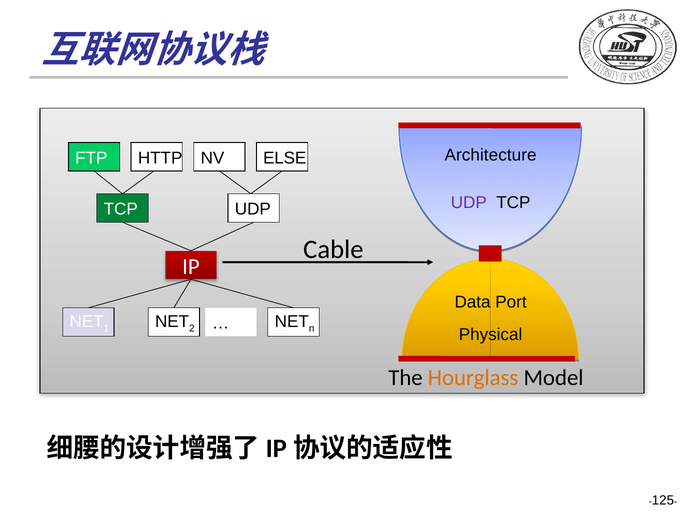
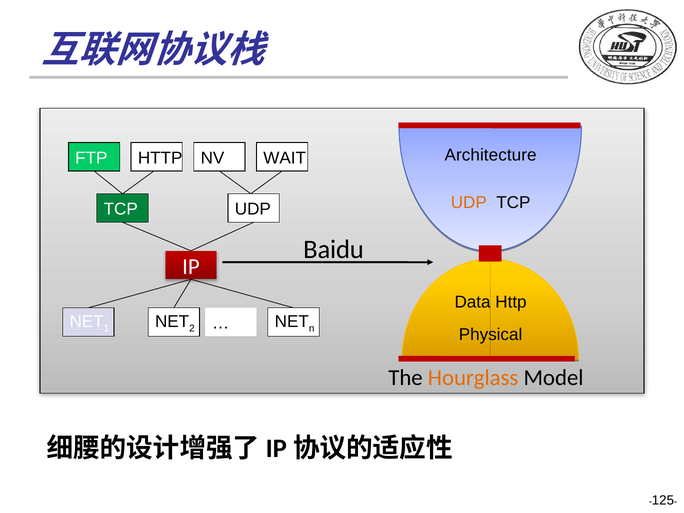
ELSE: ELSE -> WAIT
UDP at (469, 203) colour: purple -> orange
Cable: Cable -> Baidu
Data Port: Port -> Http
